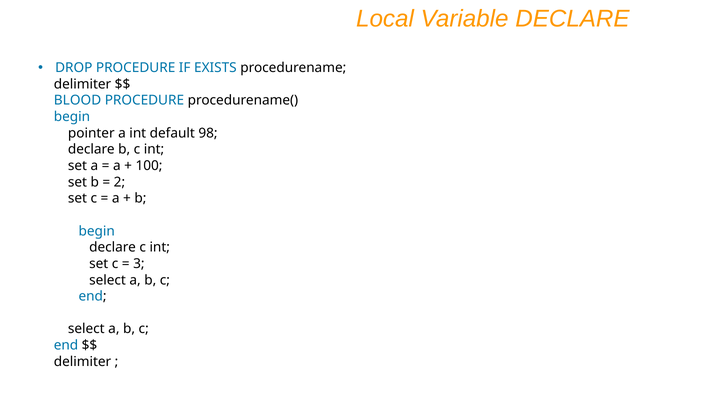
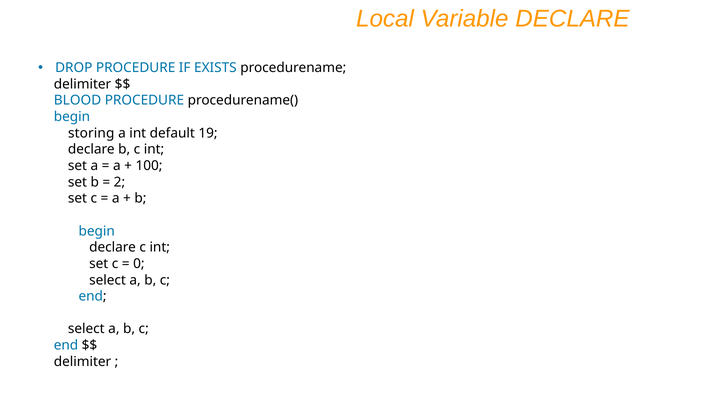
pointer: pointer -> storing
98: 98 -> 19
3: 3 -> 0
